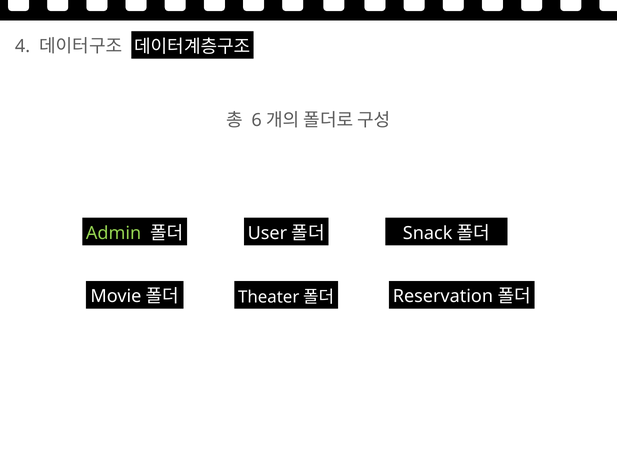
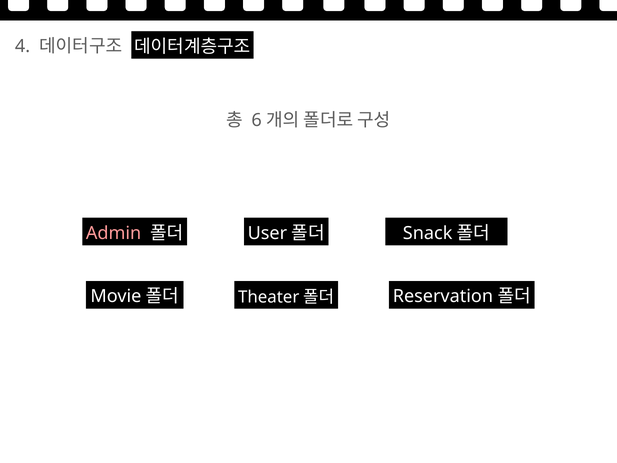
Admin colour: light green -> pink
